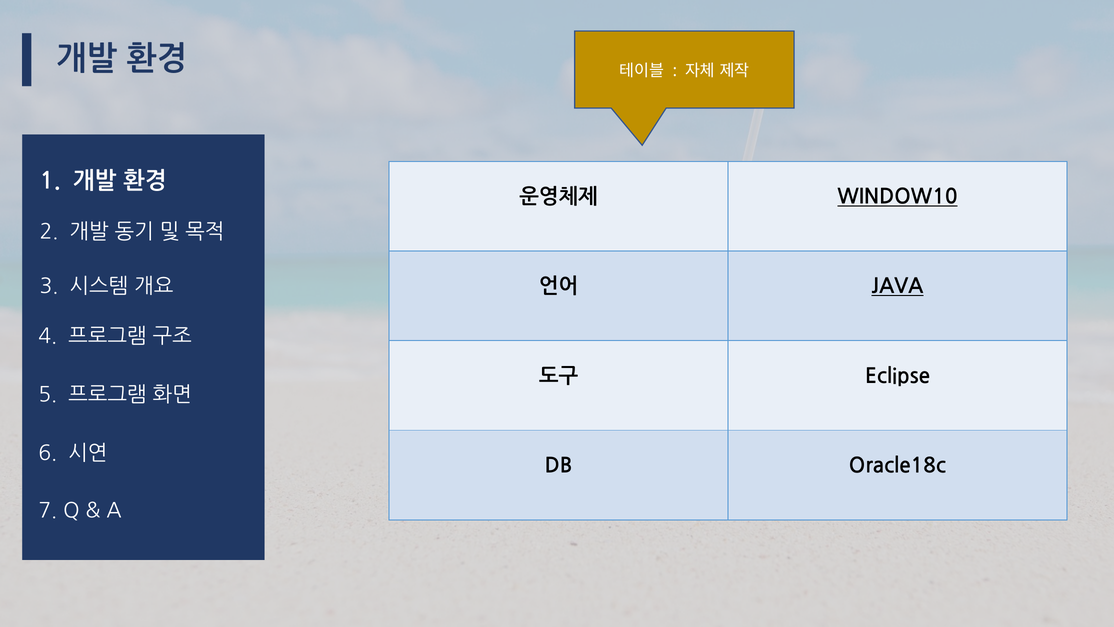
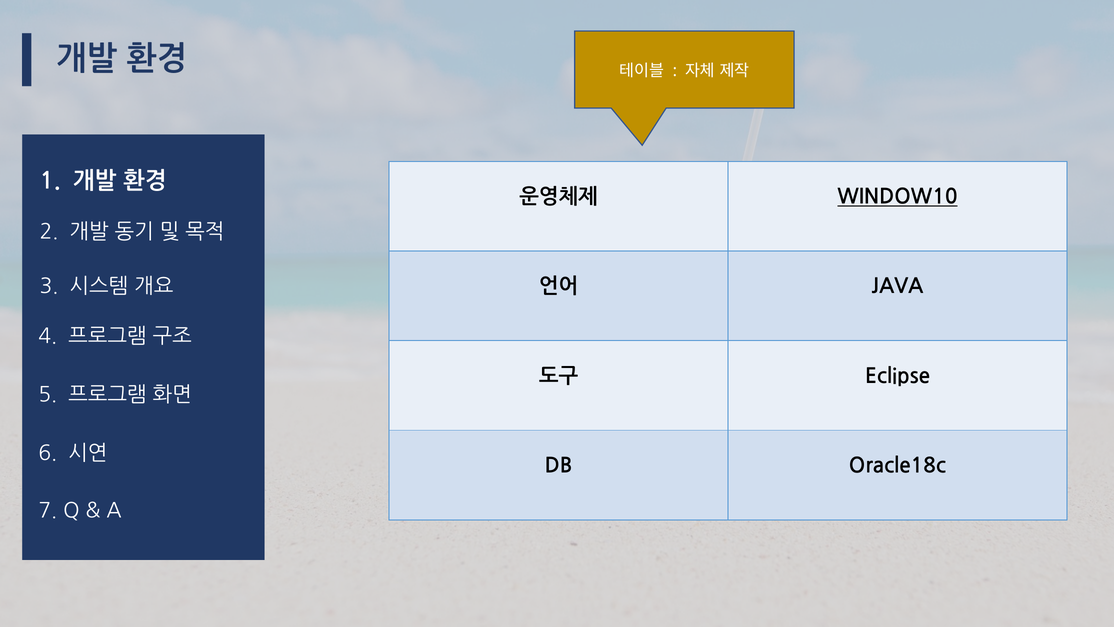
JAVA underline: present -> none
